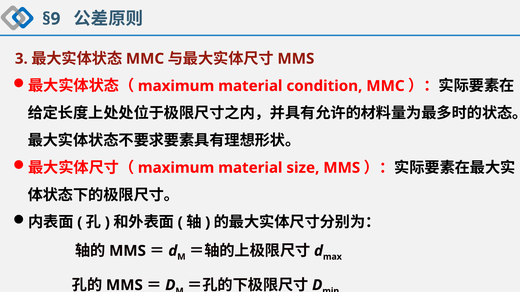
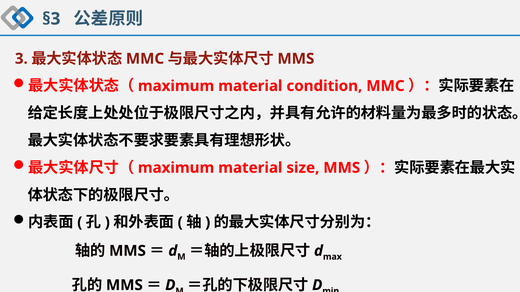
§9: §9 -> §3
